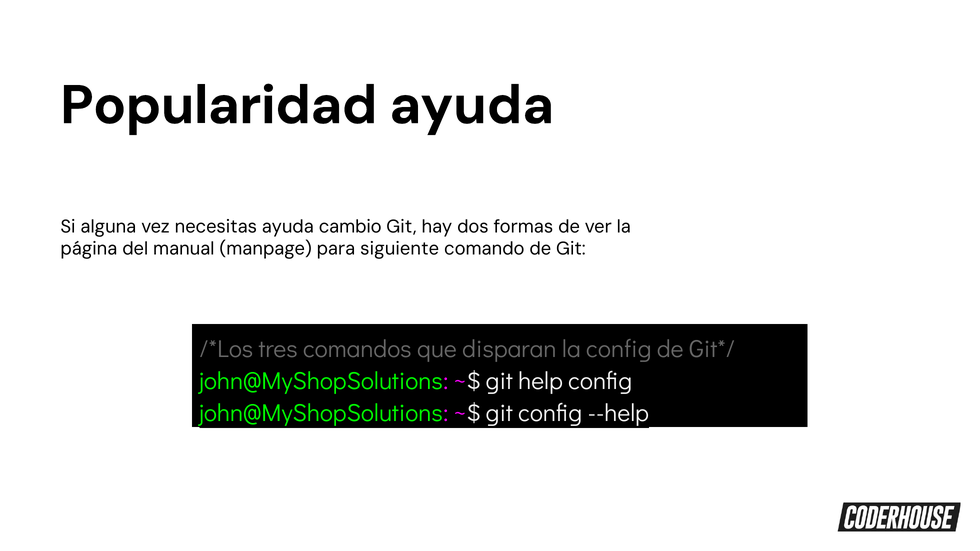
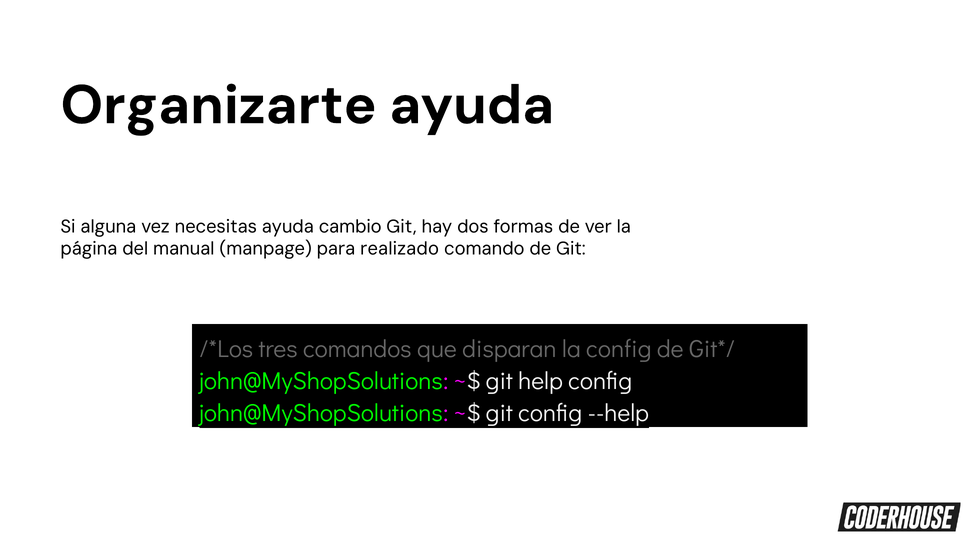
Popularidad: Popularidad -> Organizarte
siguiente: siguiente -> realizado
